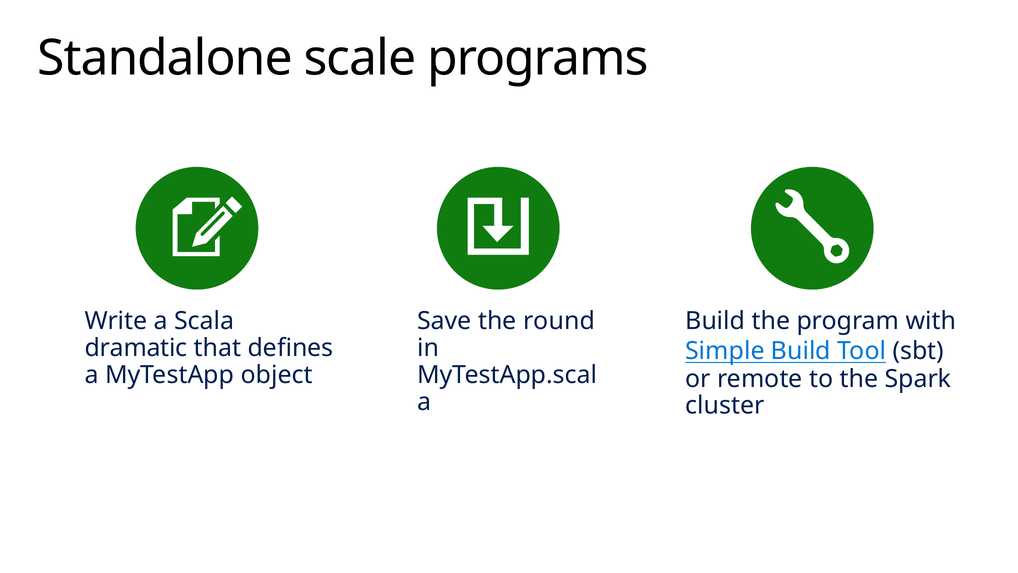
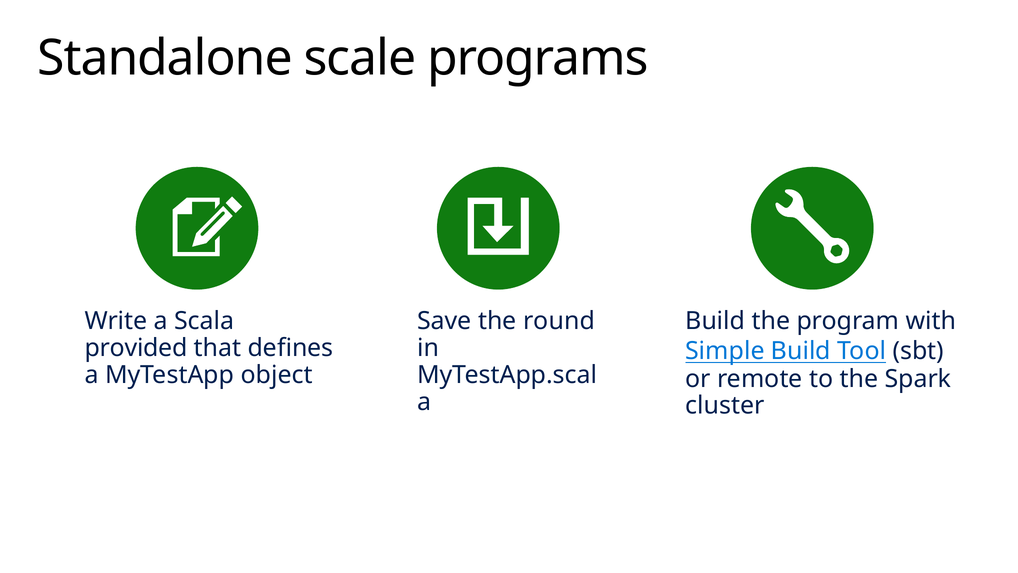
dramatic: dramatic -> provided
